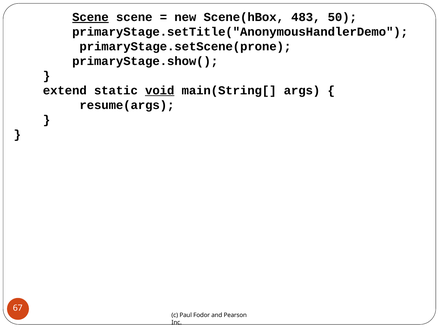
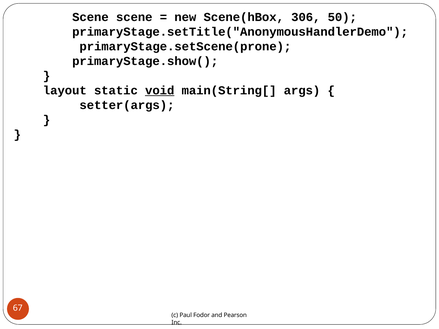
Scene at (90, 17) underline: present -> none
483: 483 -> 306
extend: extend -> layout
resume(args: resume(args -> setter(args
